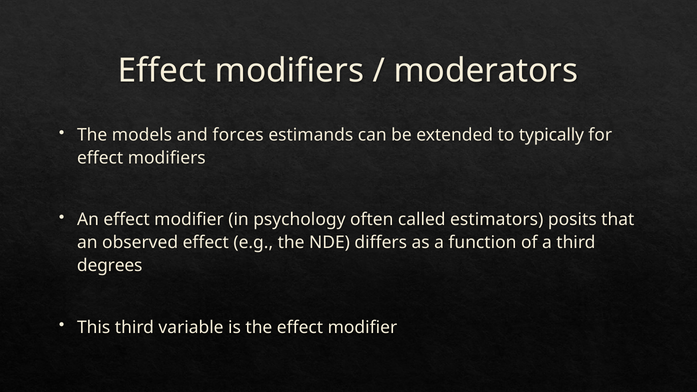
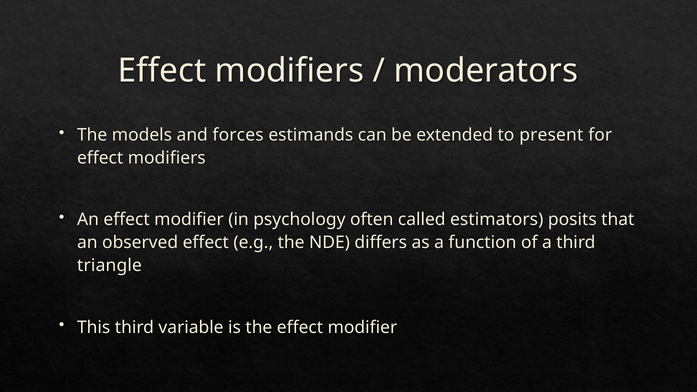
typically: typically -> present
degrees: degrees -> triangle
